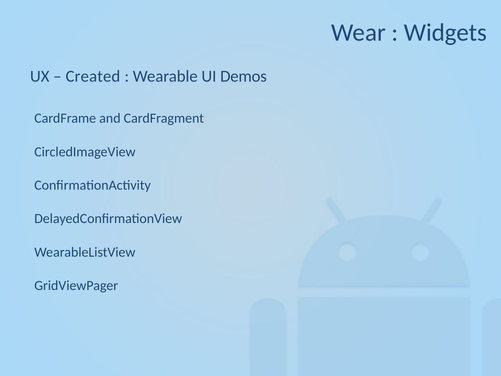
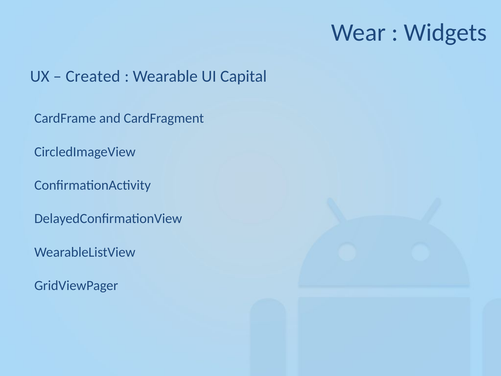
Demos: Demos -> Capital
